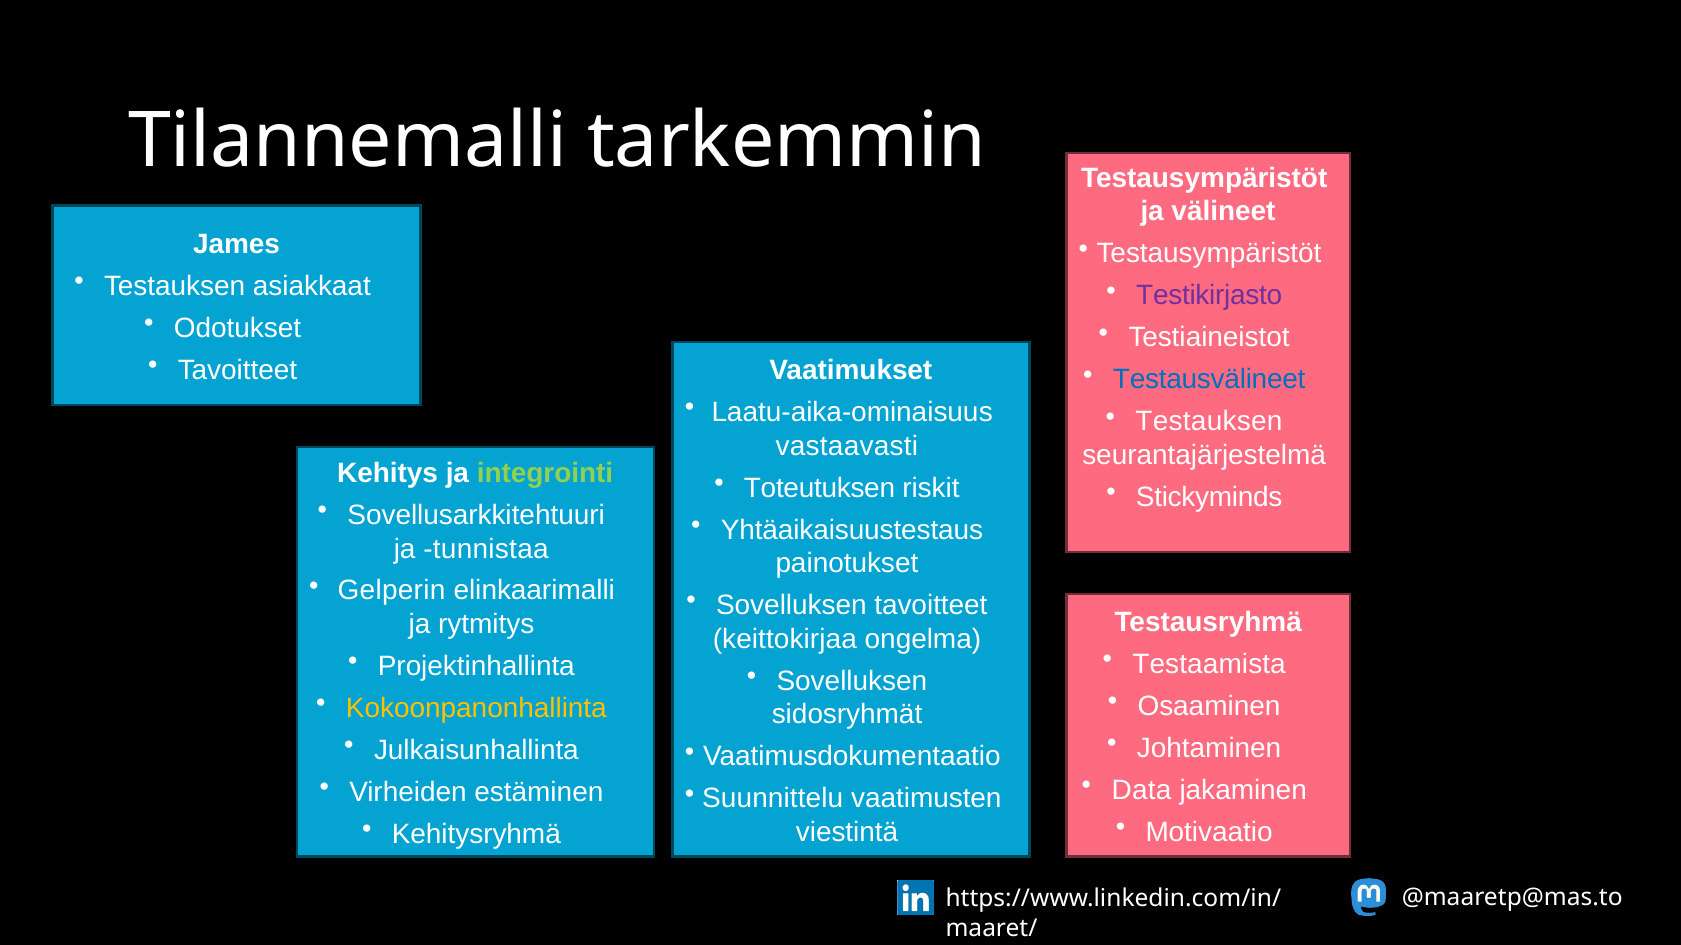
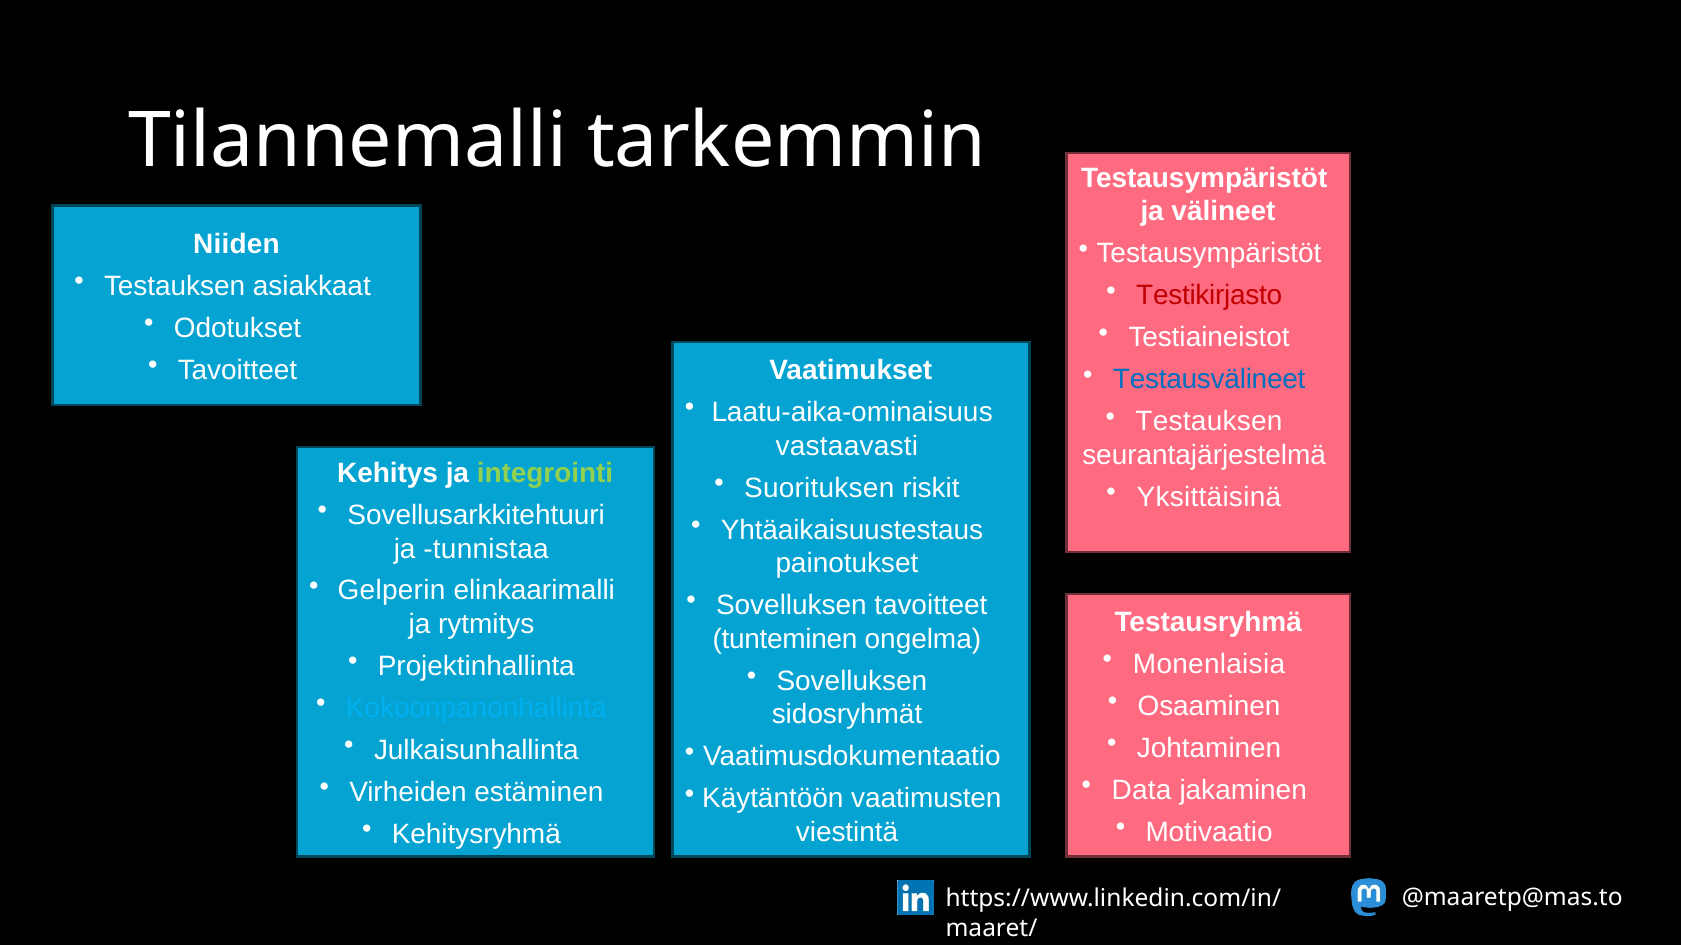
James: James -> Niiden
Testikirjasto colour: purple -> red
Toteutuksen: Toteutuksen -> Suorituksen
Stickyminds: Stickyminds -> Yksittäisinä
keittokirjaa: keittokirjaa -> tunteminen
Testaamista: Testaamista -> Monenlaisia
Kokoonpanonhallinta colour: yellow -> light blue
Suunnittelu: Suunnittelu -> Käytäntöön
